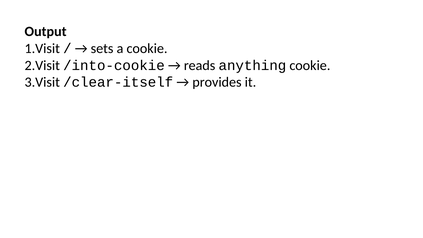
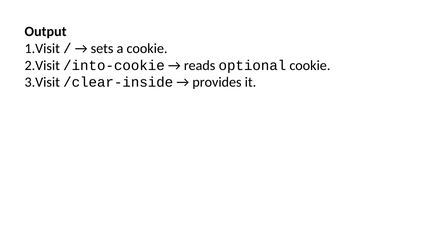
anything: anything -> optional
/clear-itself: /clear-itself -> /clear-inside
